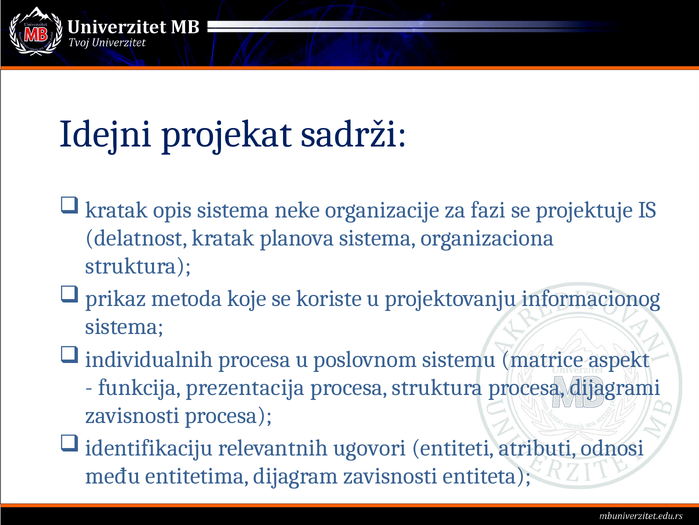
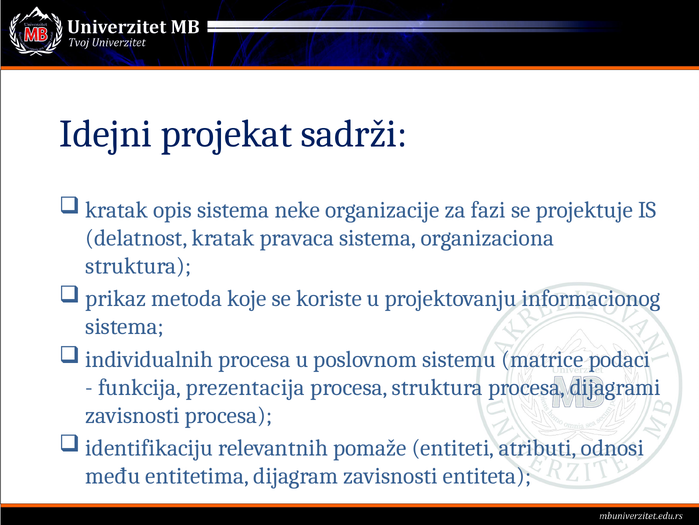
planova: planova -> pravaca
aspekt: aspekt -> podaci
ugovori: ugovori -> pomaže
